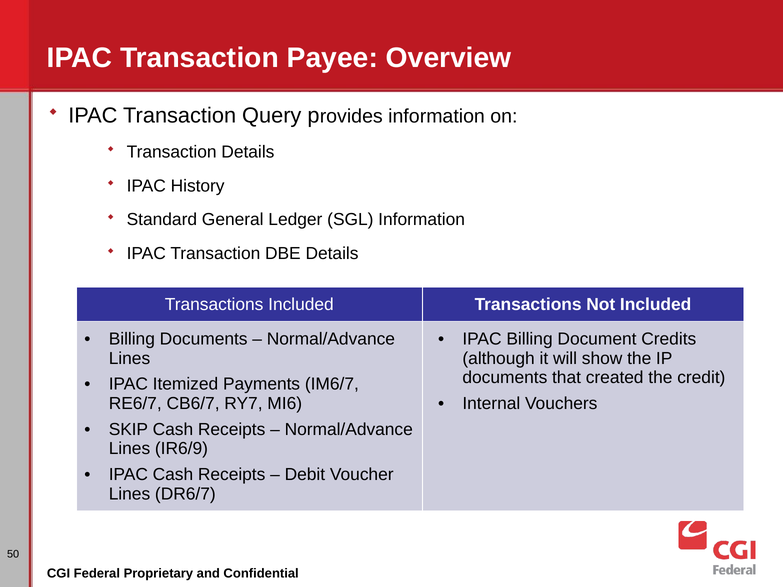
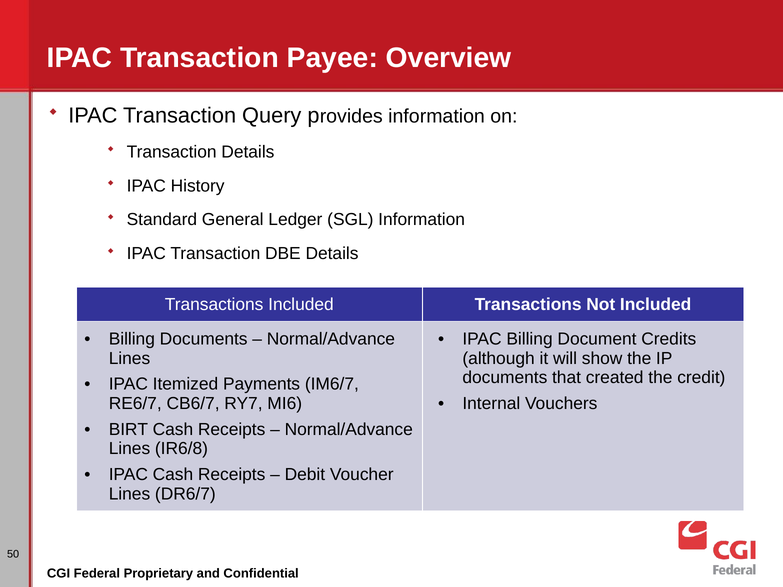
SKIP: SKIP -> BIRT
IR6/9: IR6/9 -> IR6/8
